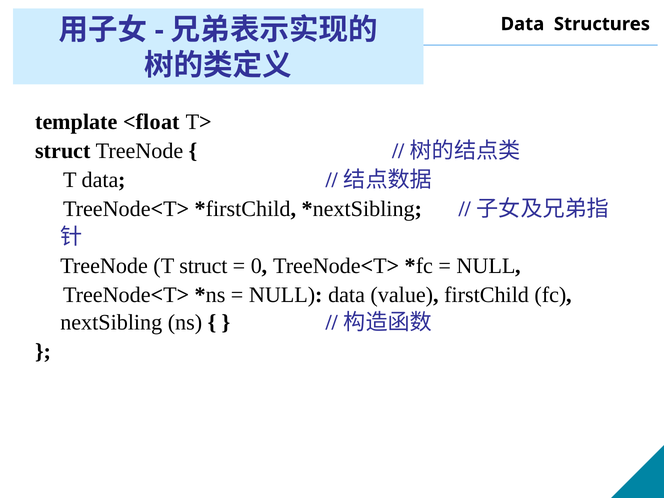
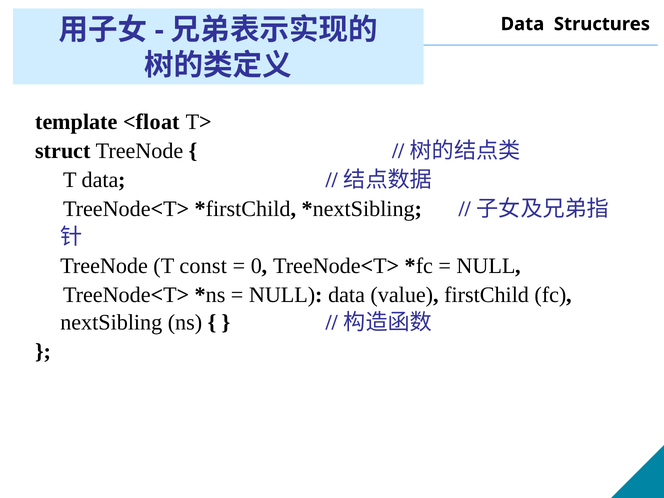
T struct: struct -> const
